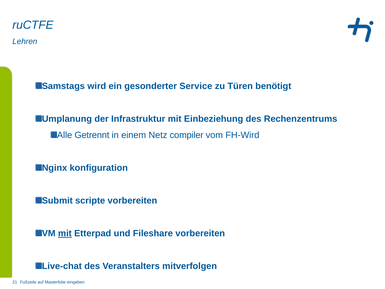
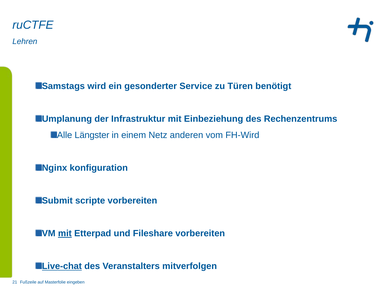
Getrennt: Getrennt -> Längster
compiler: compiler -> anderen
Live-chat underline: none -> present
